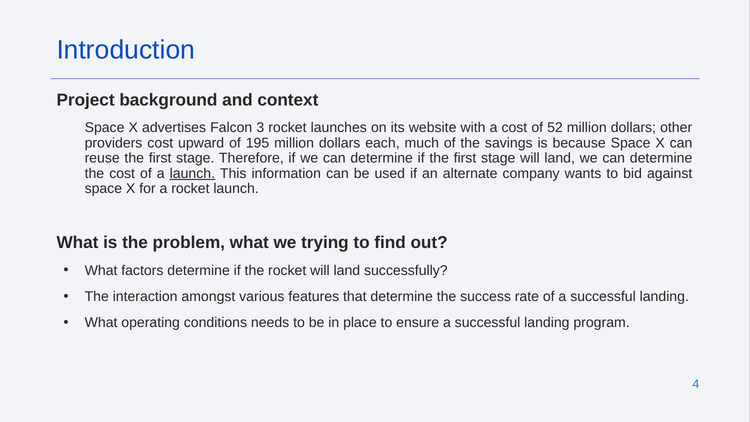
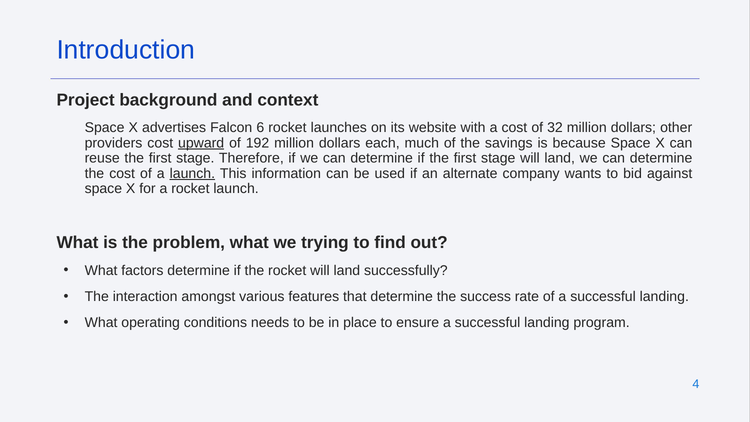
3: 3 -> 6
52: 52 -> 32
upward underline: none -> present
195: 195 -> 192
